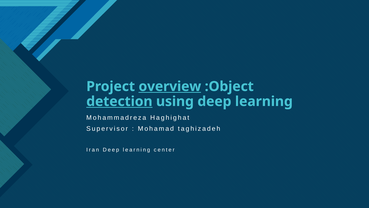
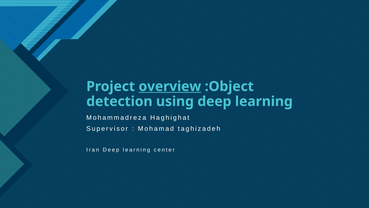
detection underline: present -> none
